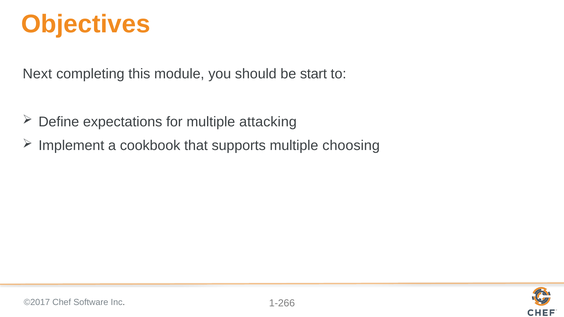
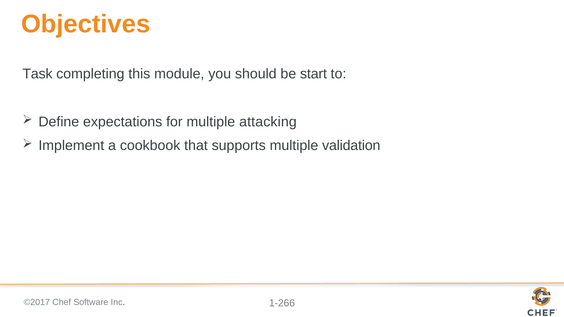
Next: Next -> Task
choosing: choosing -> validation
